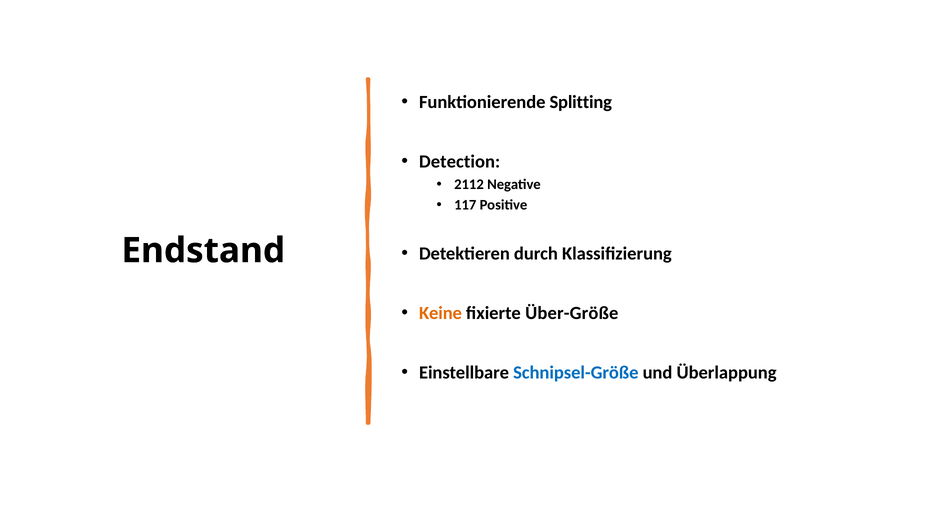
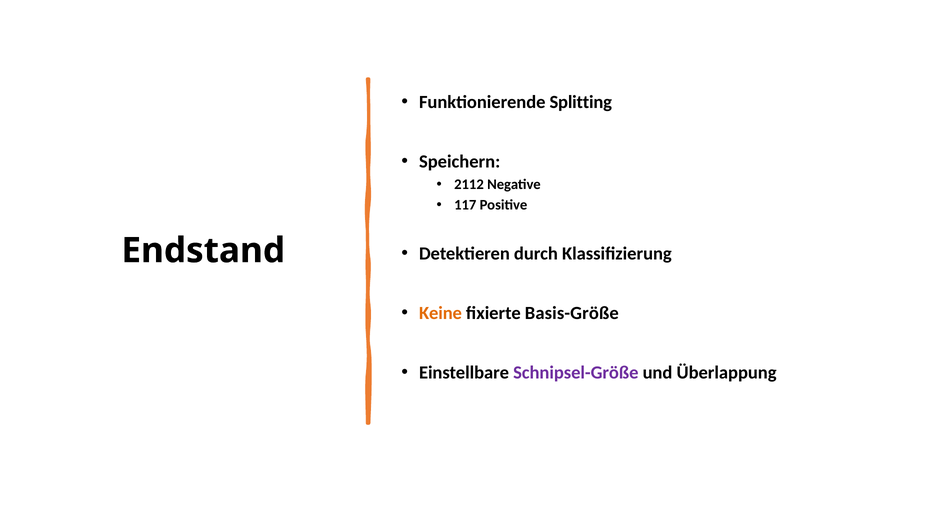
Detection: Detection -> Speichern
Über-Größe: Über-Größe -> Basis-Größe
Schnipsel-Größe colour: blue -> purple
